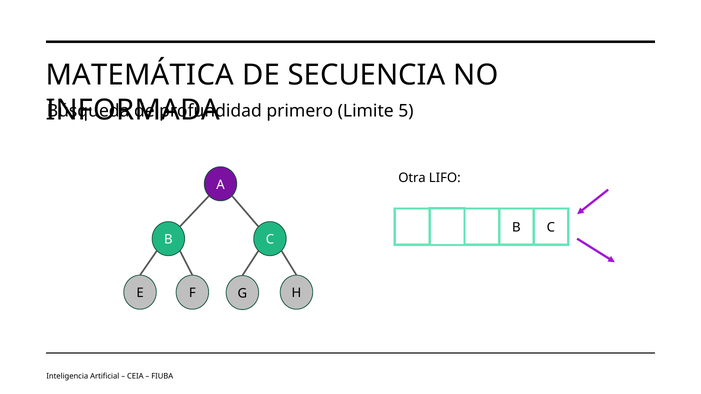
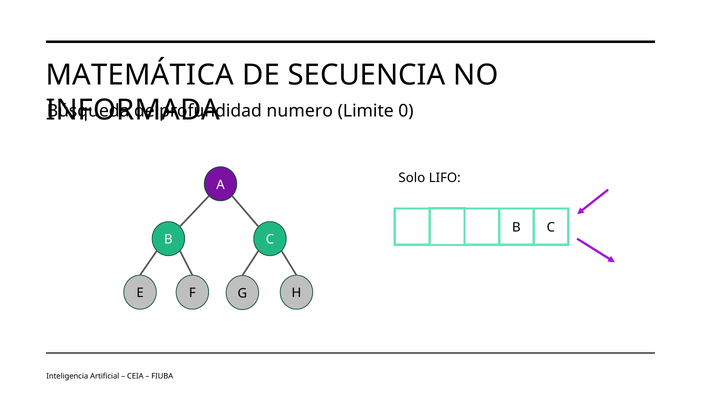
primero: primero -> numero
5: 5 -> 0
Otra: Otra -> Solo
